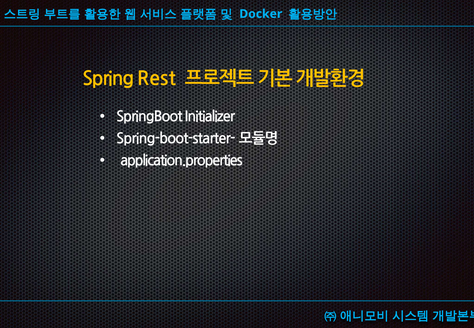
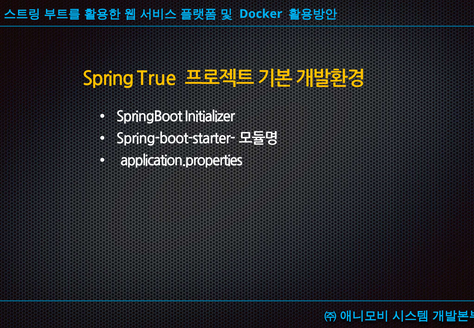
Rest: Rest -> True
